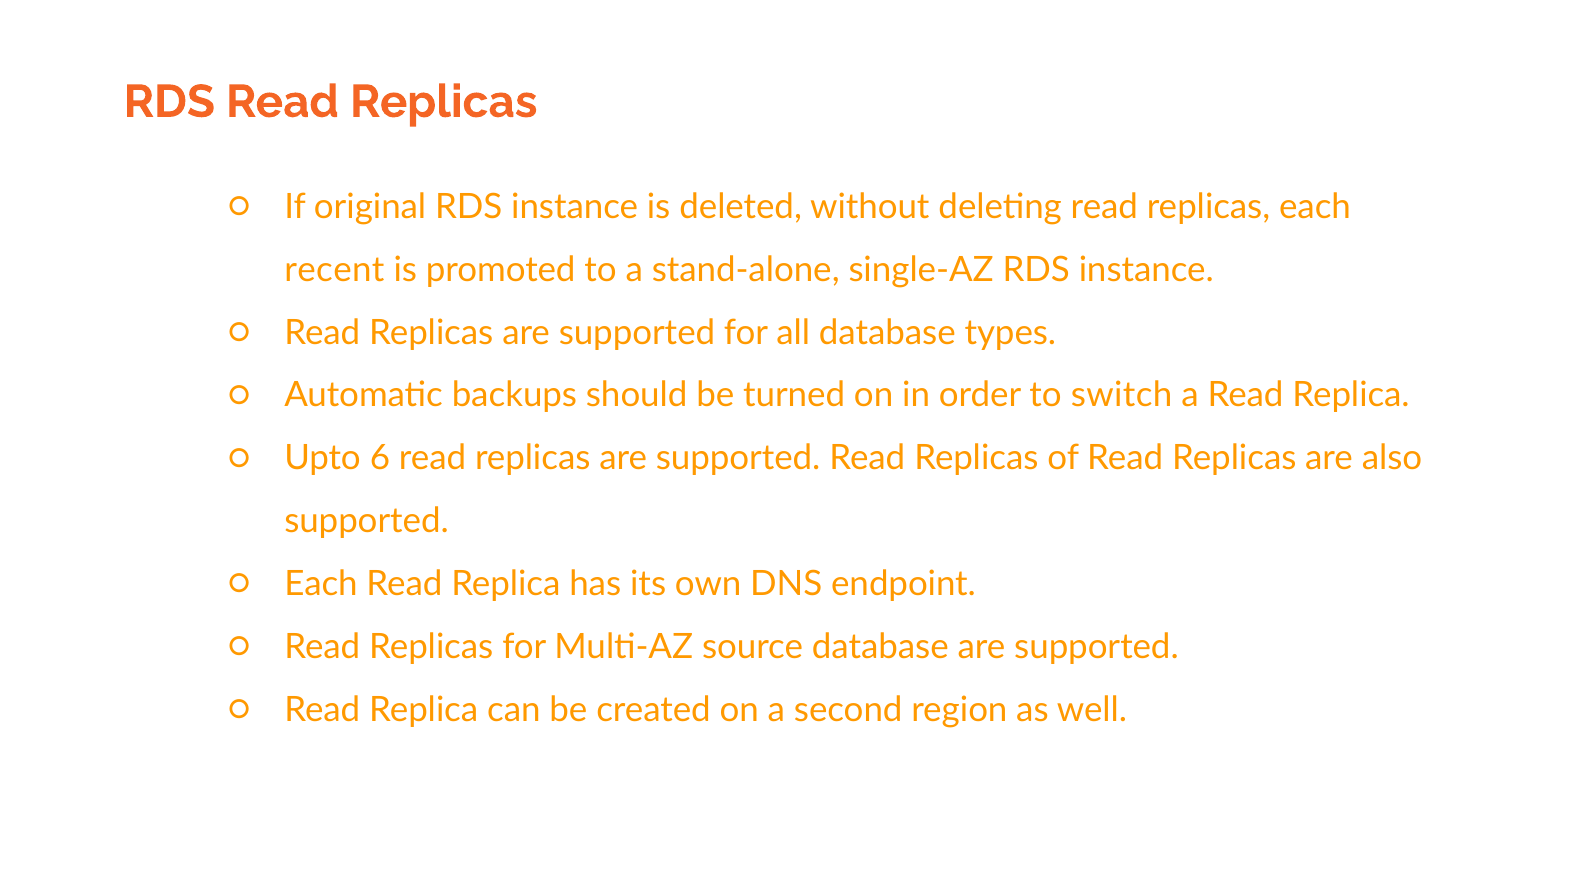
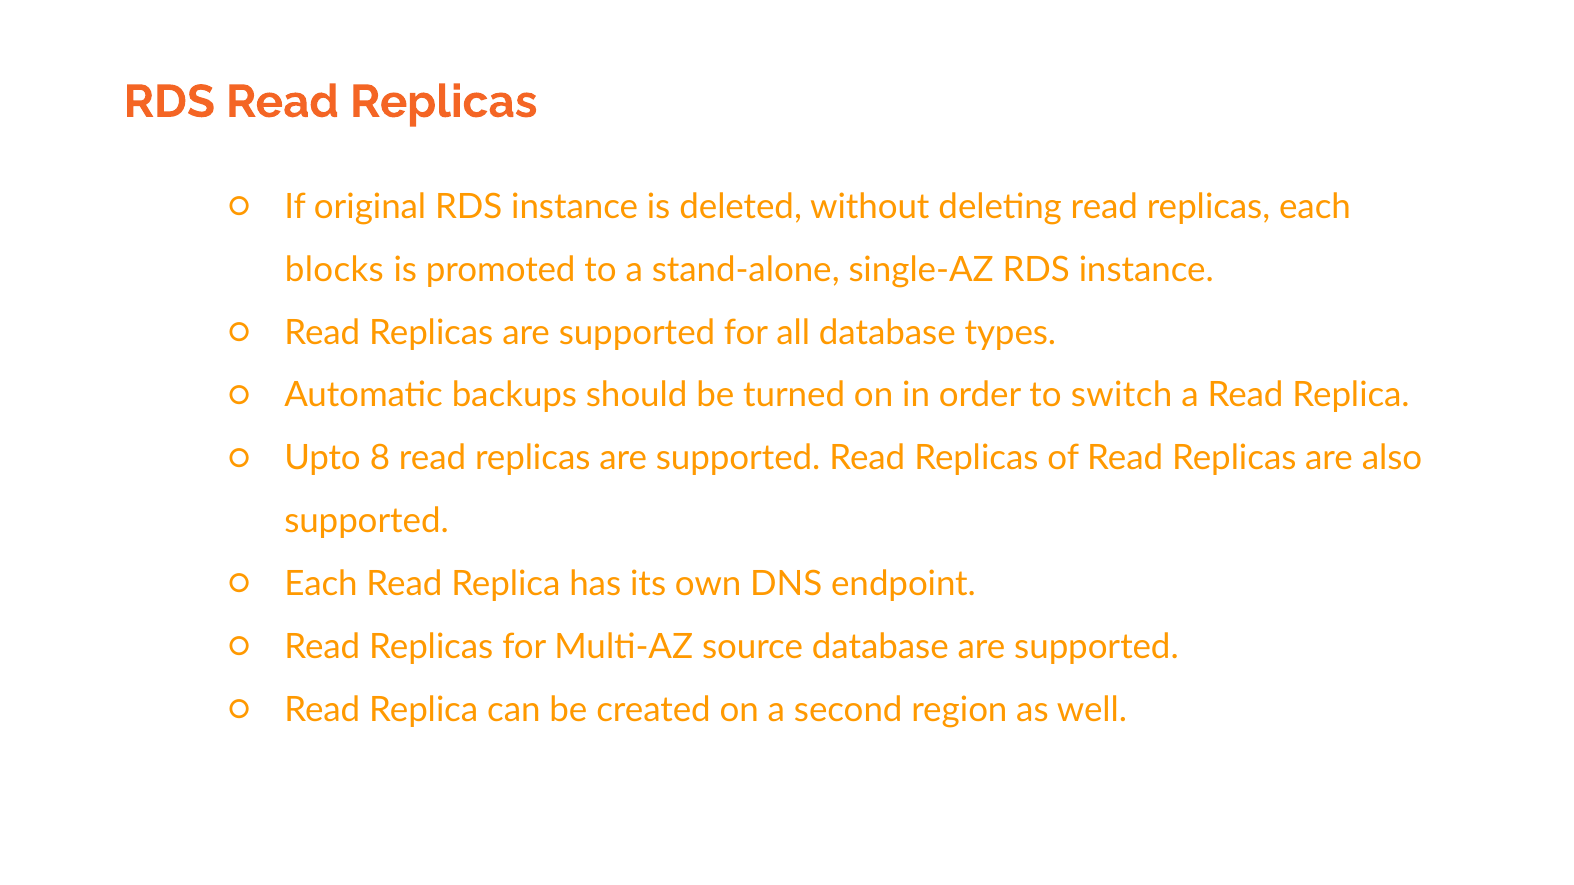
recent: recent -> blocks
6: 6 -> 8
